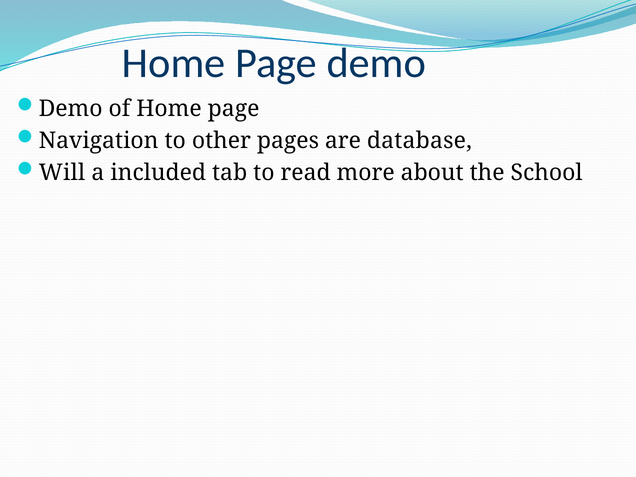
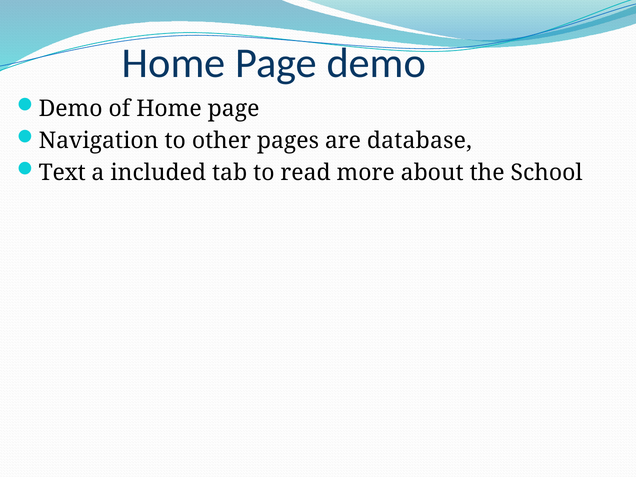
Will: Will -> Text
